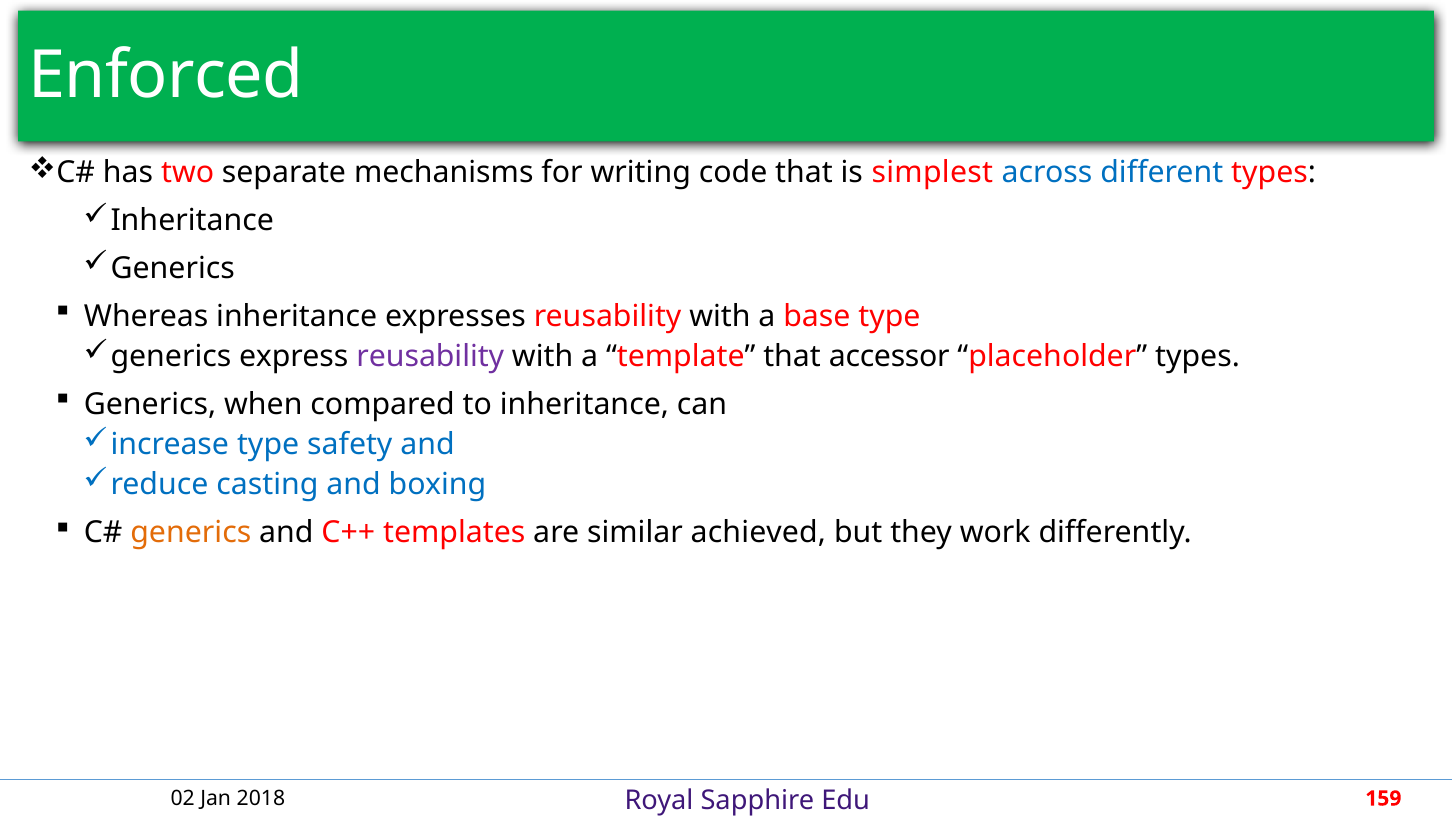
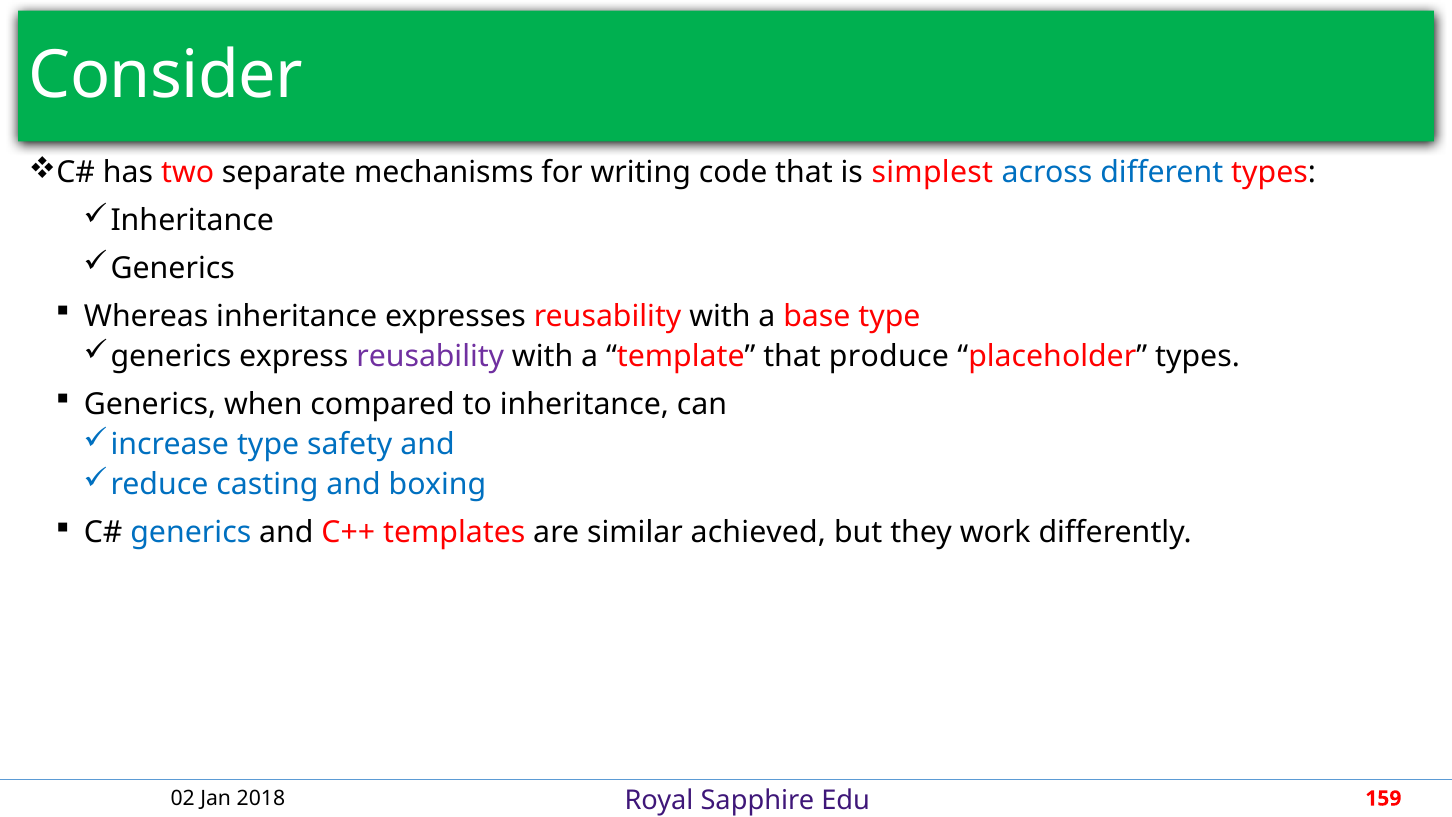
Enforced: Enforced -> Consider
accessor: accessor -> produce
generics at (191, 533) colour: orange -> blue
